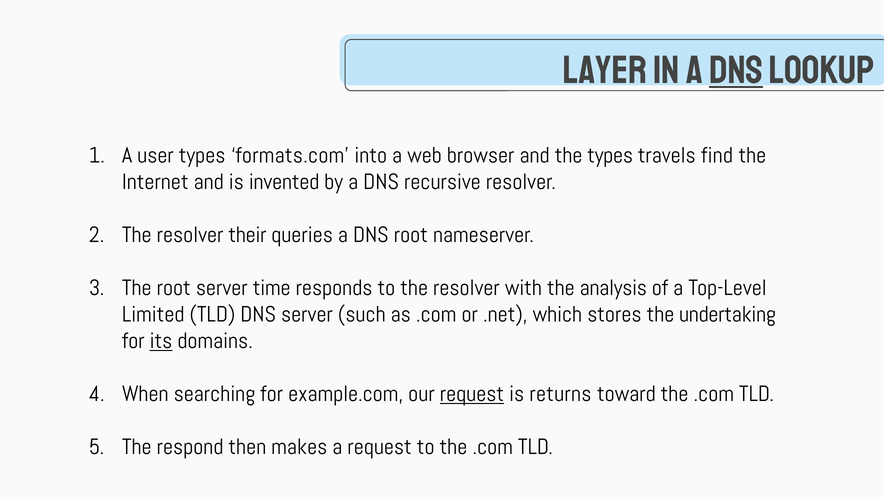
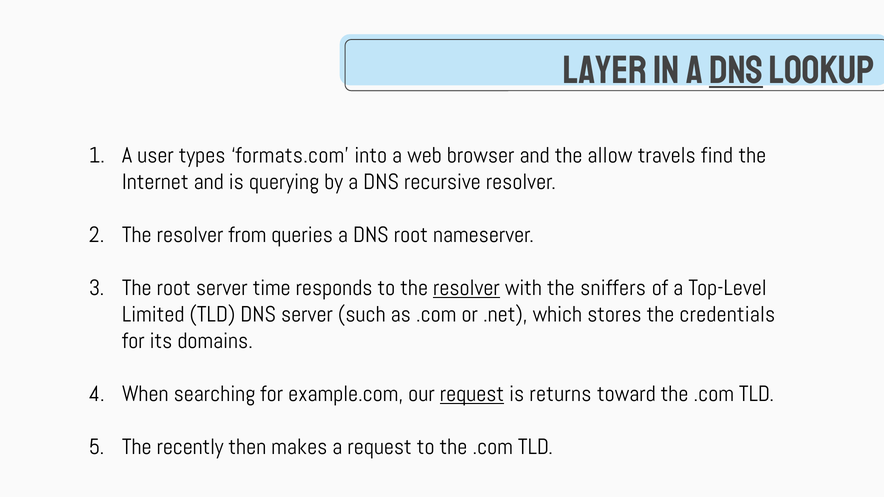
the types: types -> allow
invented: invented -> querying
their: their -> from
resolver at (466, 288) underline: none -> present
analysis: analysis -> sniffers
undertaking: undertaking -> credentials
its underline: present -> none
respond: respond -> recently
